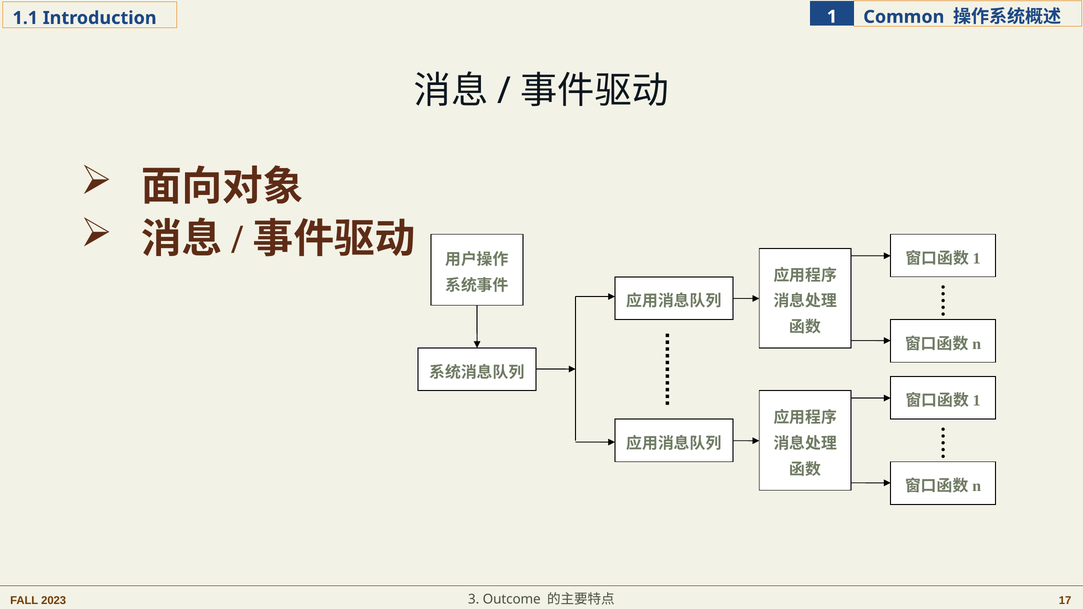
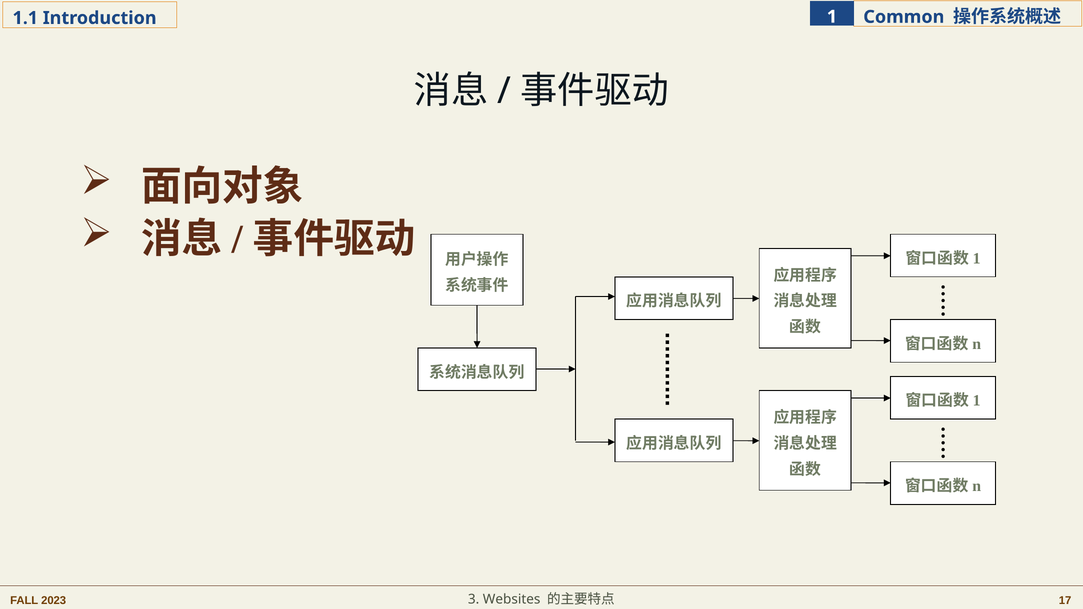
Outcome: Outcome -> Websites
